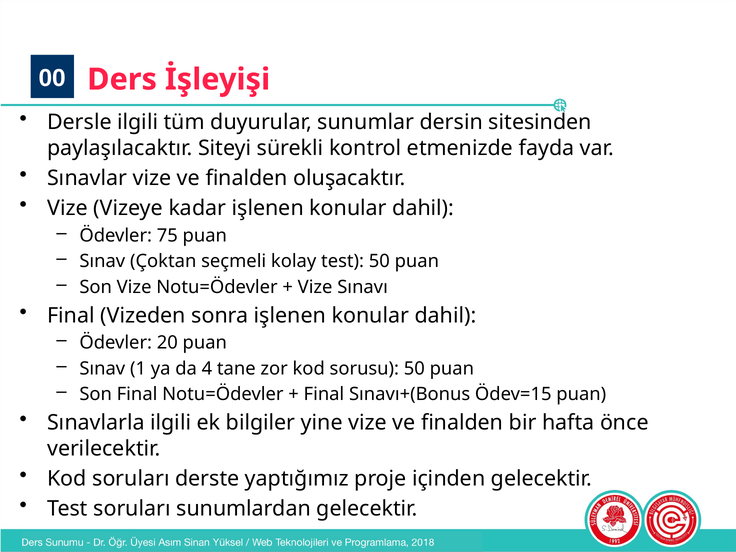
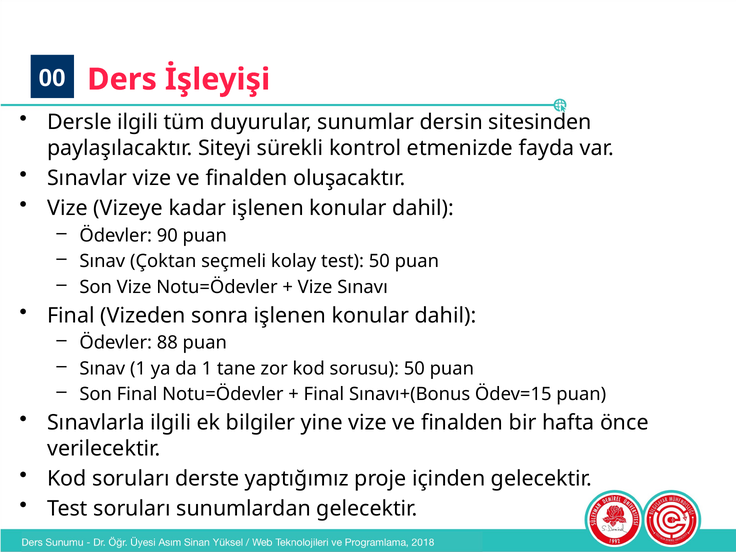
75: 75 -> 90
20: 20 -> 88
da 4: 4 -> 1
